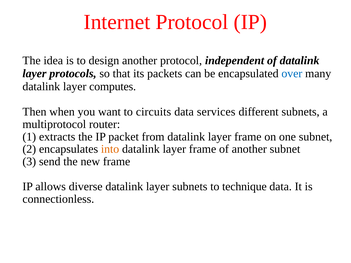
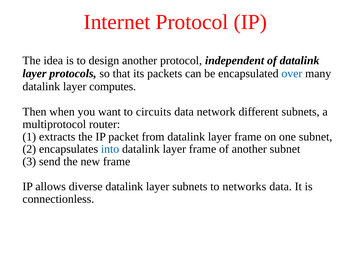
services: services -> network
into colour: orange -> blue
technique: technique -> networks
